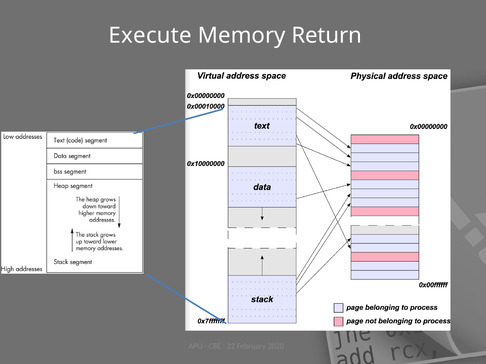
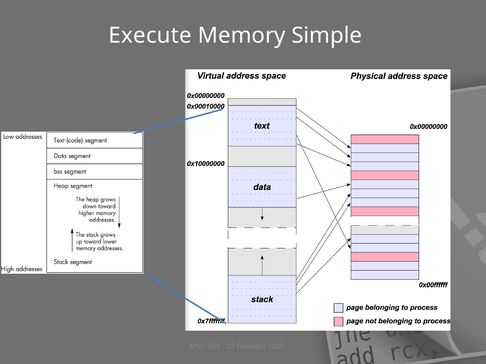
Return: Return -> Simple
